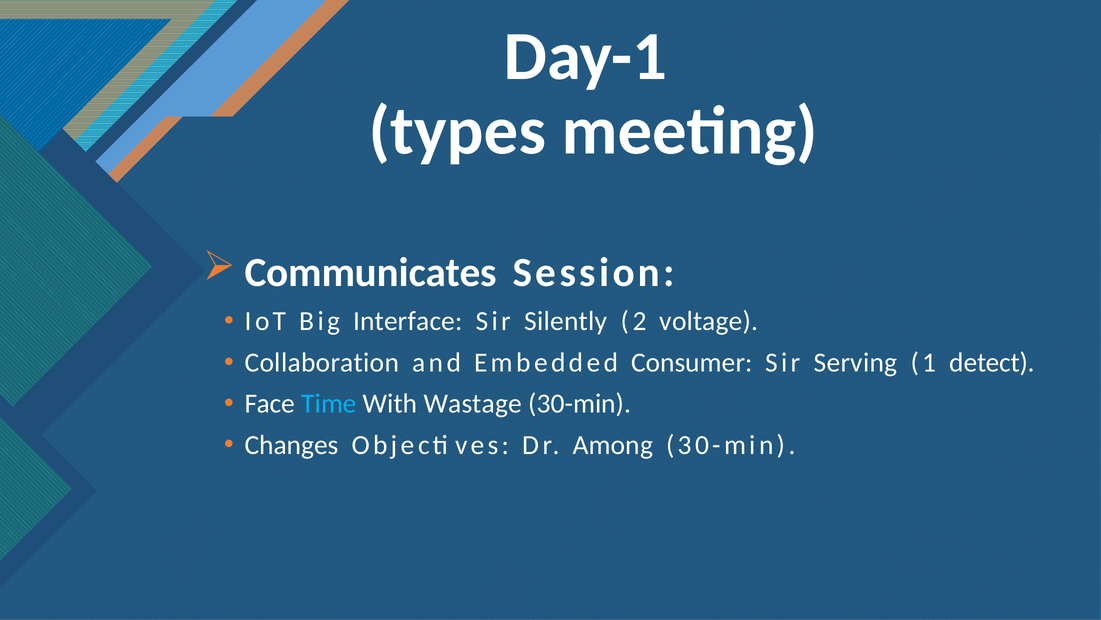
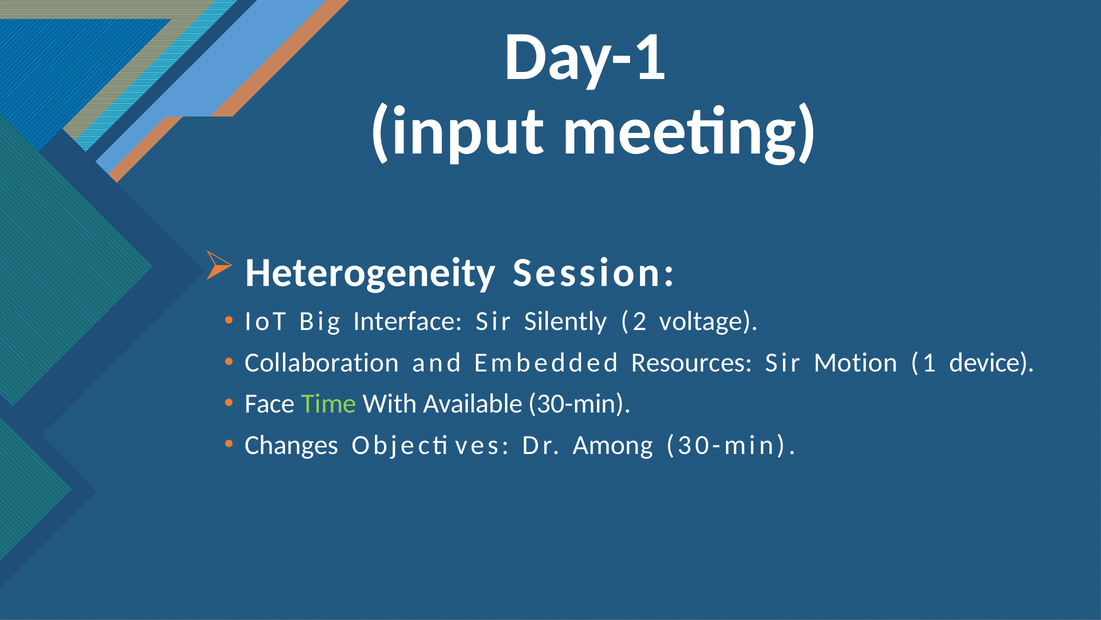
types: types -> input
Communicates: Communicates -> Heterogeneity
Consumer: Consumer -> Resources
Serving: Serving -> Motion
detect: detect -> device
Time colour: light blue -> light green
Wastage: Wastage -> Available
